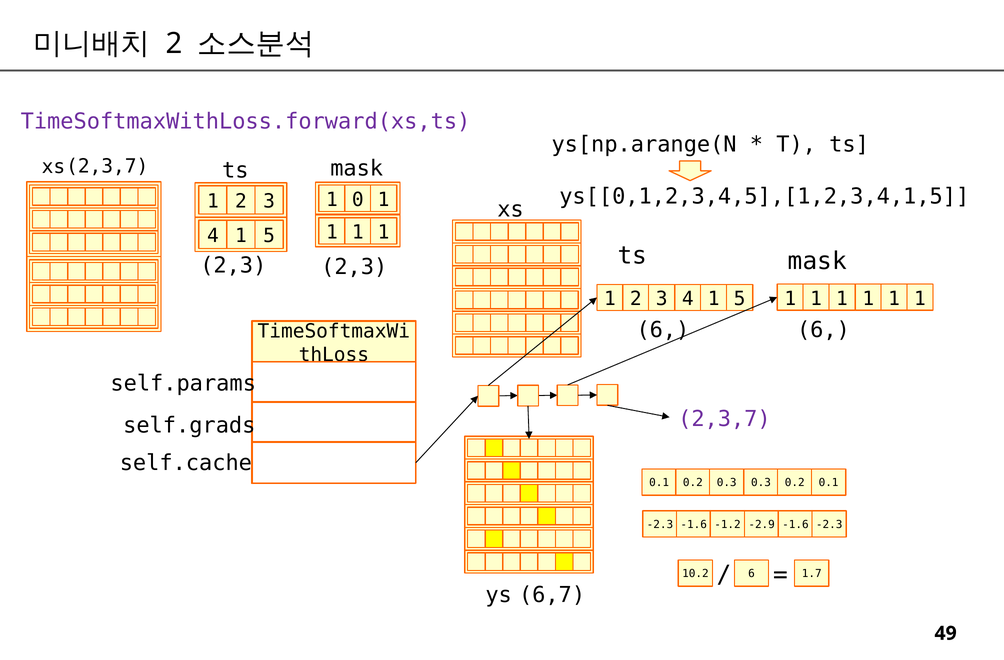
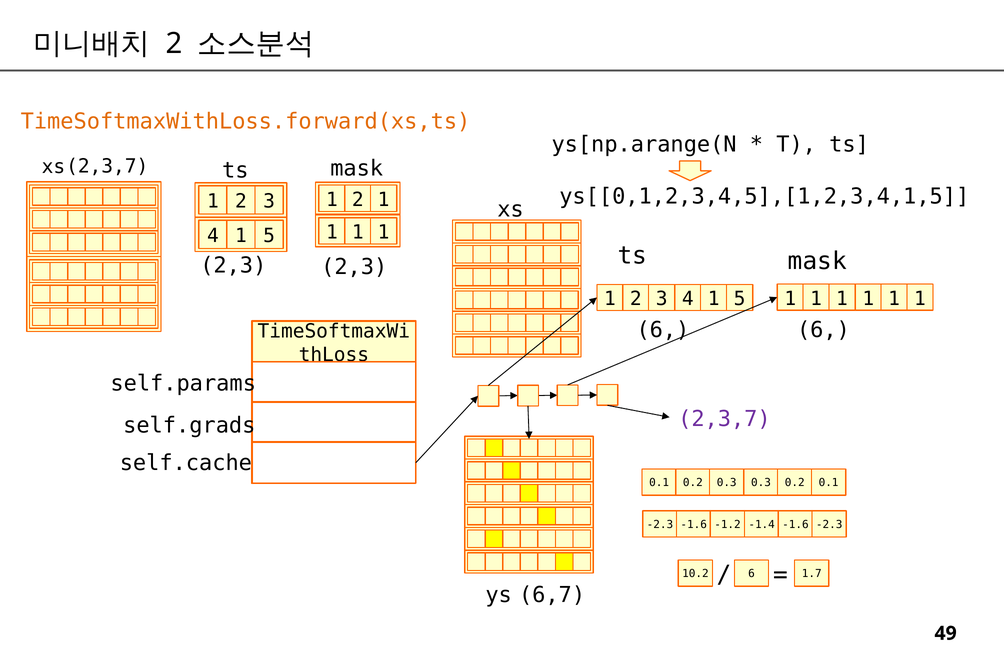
TimeSoftmaxWithLoss.forward(xs,ts colour: purple -> orange
0 at (358, 199): 0 -> 2
-2.9: -2.9 -> -1.4
